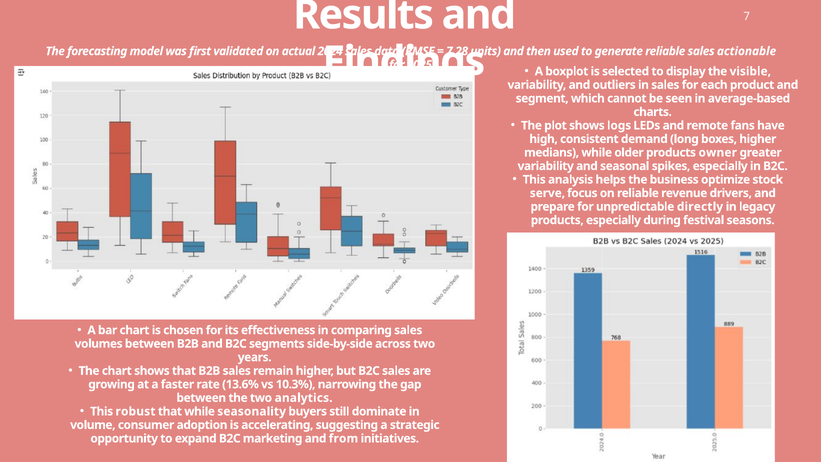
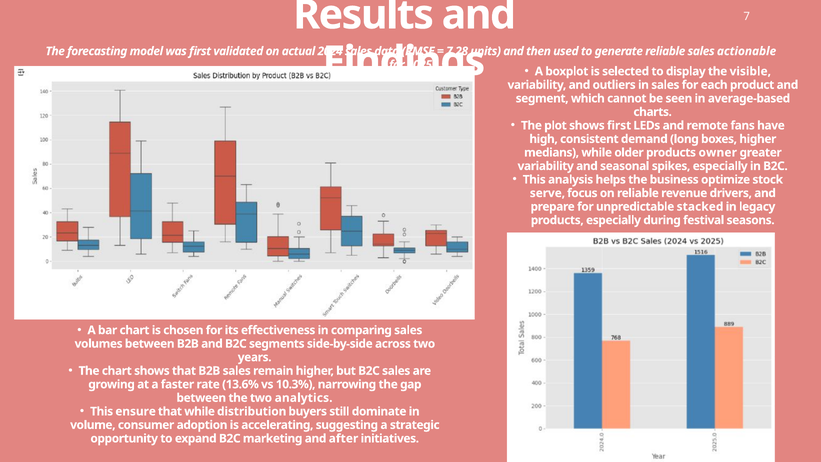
shows logs: logs -> first
directly: directly -> stacked
robust: robust -> ensure
seasonality: seasonality -> distribution
from: from -> after
